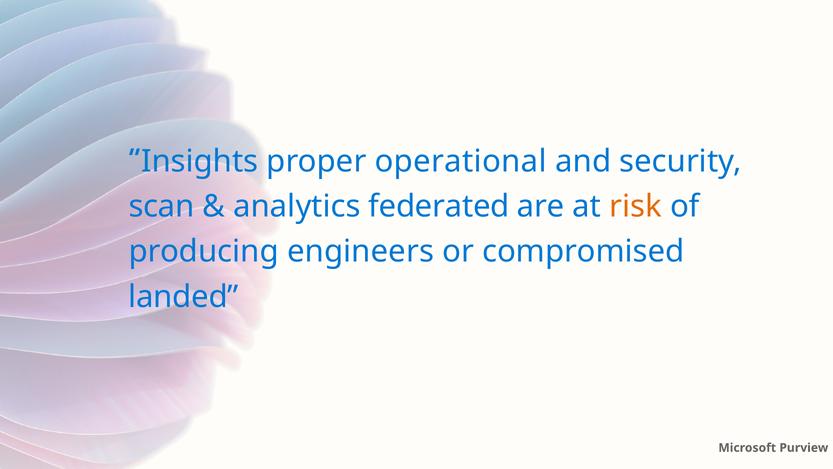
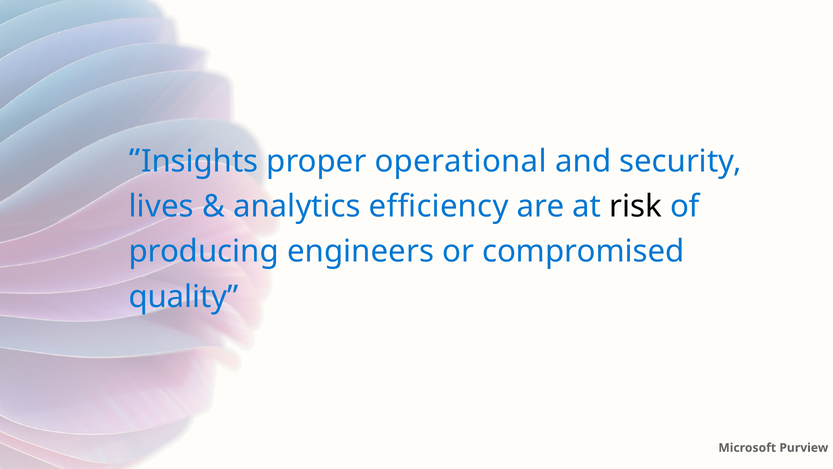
scan: scan -> lives
federated: federated -> efficiency
risk colour: orange -> black
landed: landed -> quality
